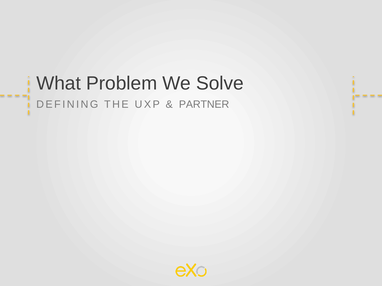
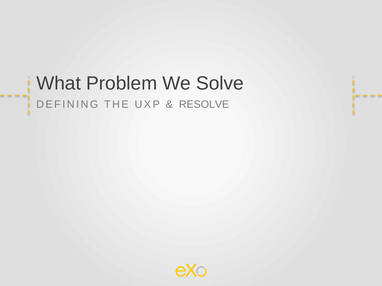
PARTNER: PARTNER -> RESOLVE
